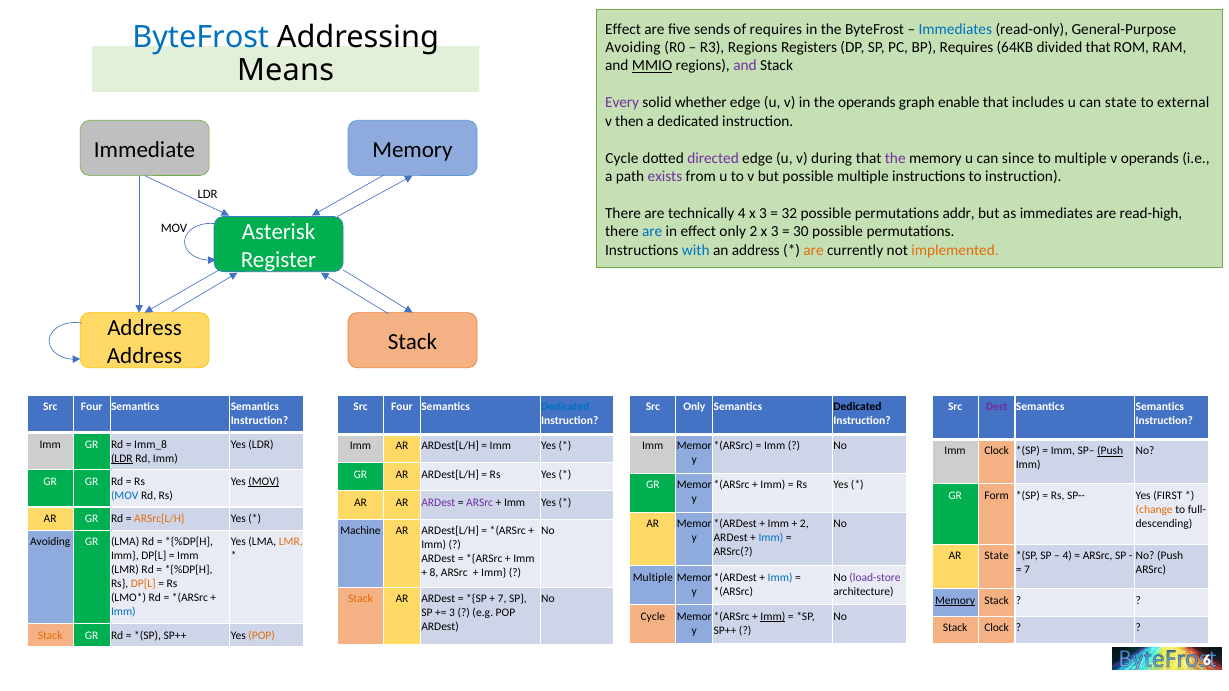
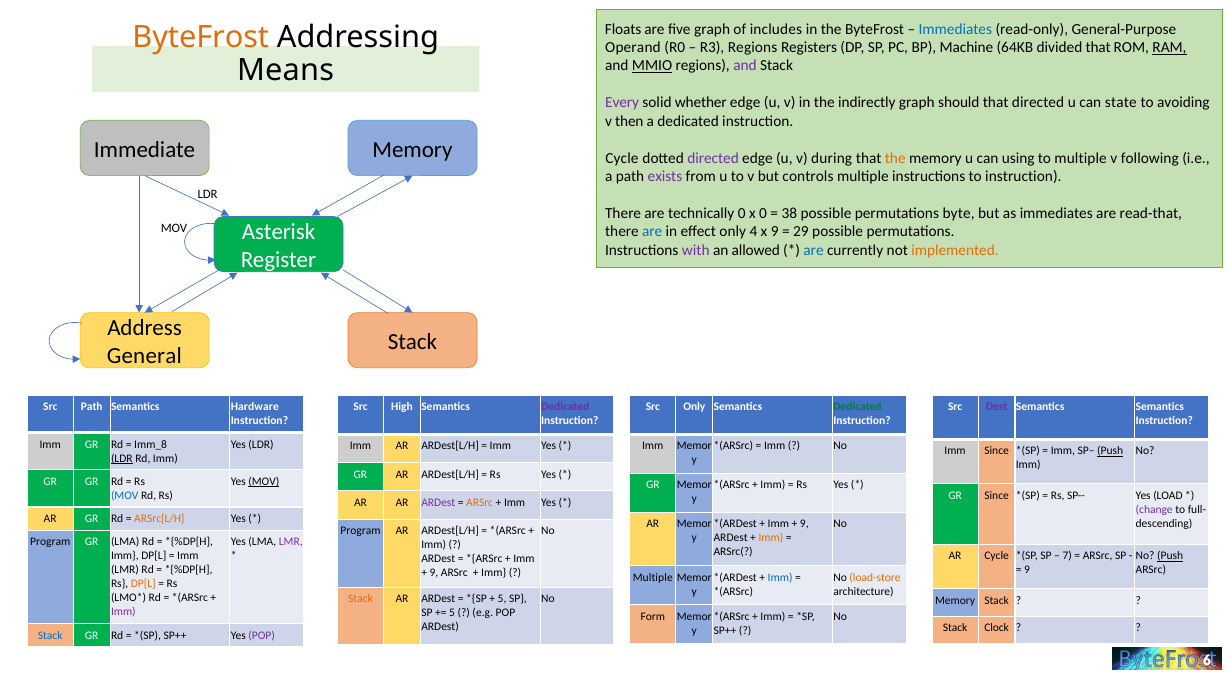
Effect at (623, 29): Effect -> Floats
five sends: sends -> graph
of requires: requires -> includes
ByteFrost at (201, 38) colour: blue -> orange
Avoiding at (633, 48): Avoiding -> Operand
BP Requires: Requires -> Machine
RAM underline: none -> present
the operands: operands -> indirectly
enable: enable -> should
that includes: includes -> directed
external: external -> avoiding
the at (895, 158) colour: purple -> orange
since: since -> using
v operands: operands -> following
but possible: possible -> controls
technically 4: 4 -> 0
3 at (763, 213): 3 -> 0
32: 32 -> 38
addr: addr -> byte
read-high: read-high -> read-that
only 2: 2 -> 4
3 at (775, 232): 3 -> 9
30: 30 -> 29
with colour: blue -> purple
an address: address -> allowed
are at (814, 250) colour: orange -> blue
Address at (144, 356): Address -> General
Four at (92, 407): Four -> Path
Semantics at (255, 407): Semantics -> Hardware
Four at (402, 407): Four -> High
Dedicated at (565, 407) colour: blue -> purple
Dedicated at (858, 407) colour: black -> green
Imm Clock: Clock -> Since
GR Form: Form -> Since
FIRST: FIRST -> LOAD
ARSrc at (480, 503) colour: purple -> orange
change colour: orange -> purple
2 at (804, 524): 2 -> 9
Machine at (361, 531): Machine -> Program
Imm at (771, 538) colour: blue -> orange
Avoiding at (50, 542): Avoiding -> Program
LMR at (291, 542) colour: orange -> purple
AR State: State -> Cycle
4 at (1067, 556): 4 -> 7
Push at (1170, 556) underline: none -> present
7 at (1027, 570): 7 -> 9
8 at (434, 573): 8 -> 9
load-store colour: purple -> orange
7 at (502, 599): 7 -> 5
Memory at (955, 601) underline: present -> none
Imm at (123, 612) colour: blue -> purple
3 at (452, 613): 3 -> 5
Cycle at (653, 617): Cycle -> Form
Imm at (773, 617) underline: present -> none
Stack at (50, 635) colour: orange -> blue
POP at (262, 635) colour: orange -> purple
